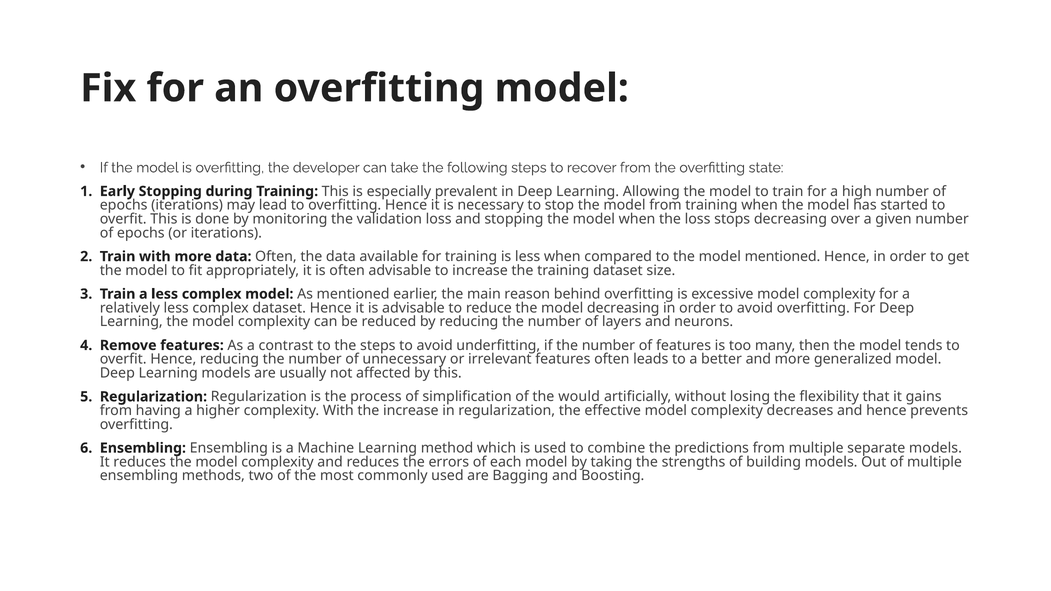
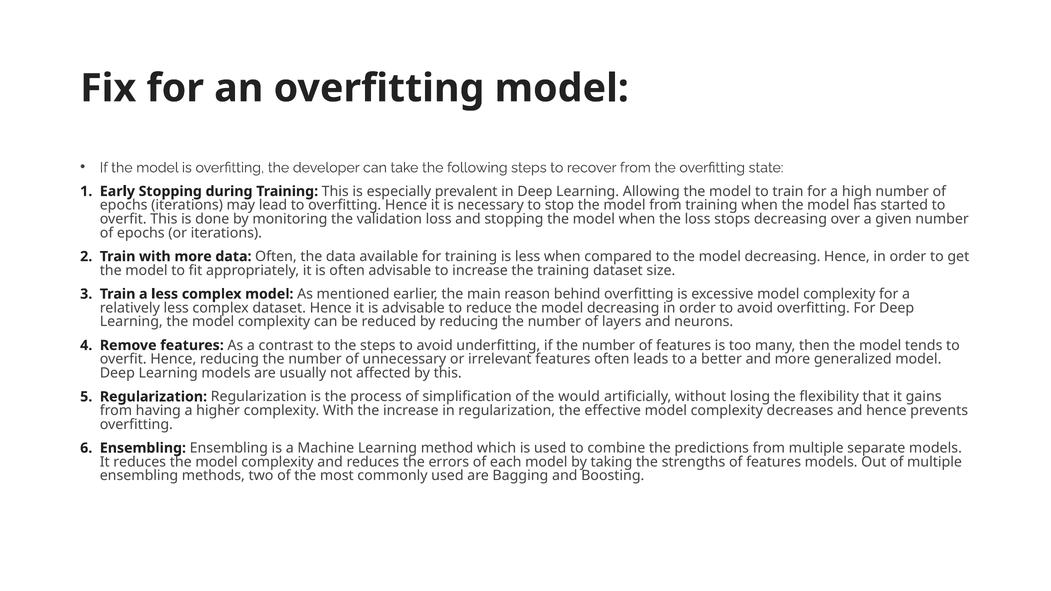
to the model mentioned: mentioned -> decreasing
strengths of building: building -> features
